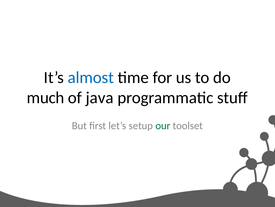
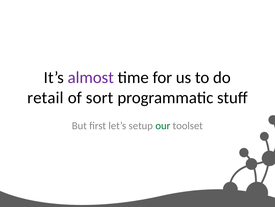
almost colour: blue -> purple
much: much -> retail
java: java -> sort
